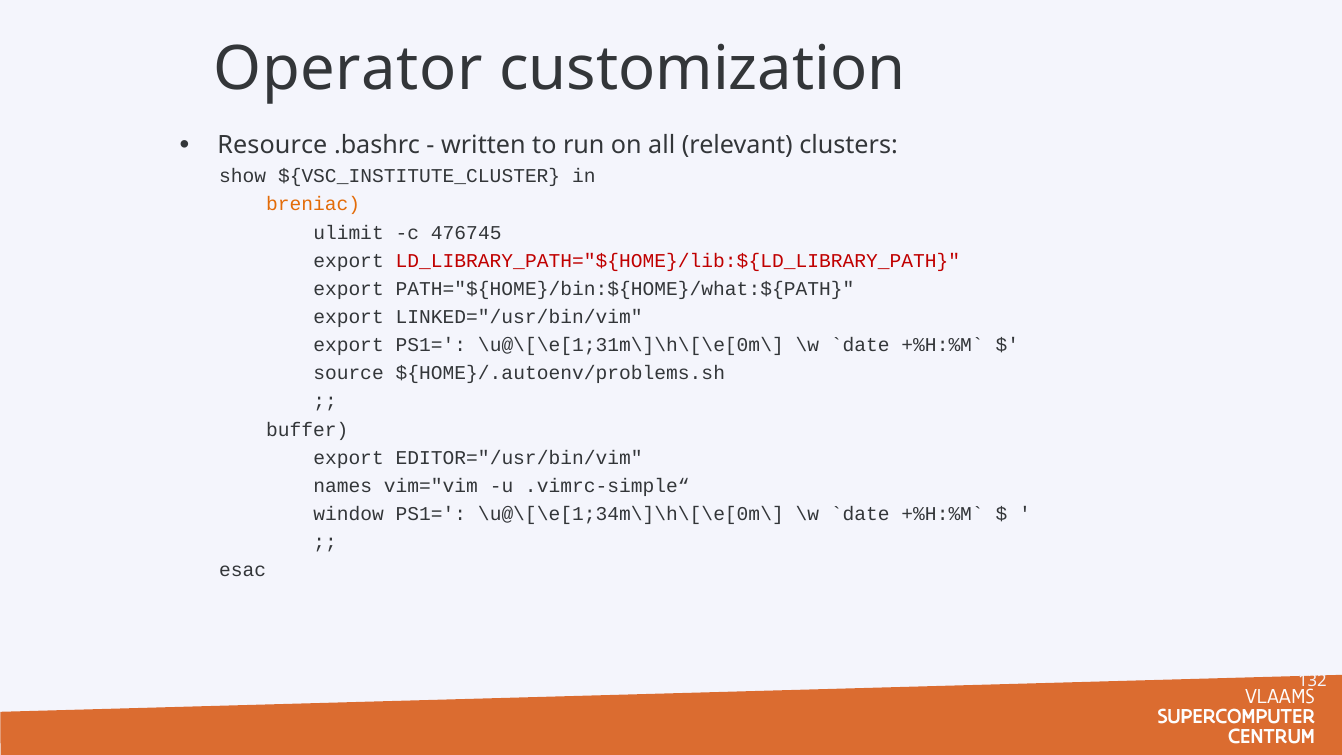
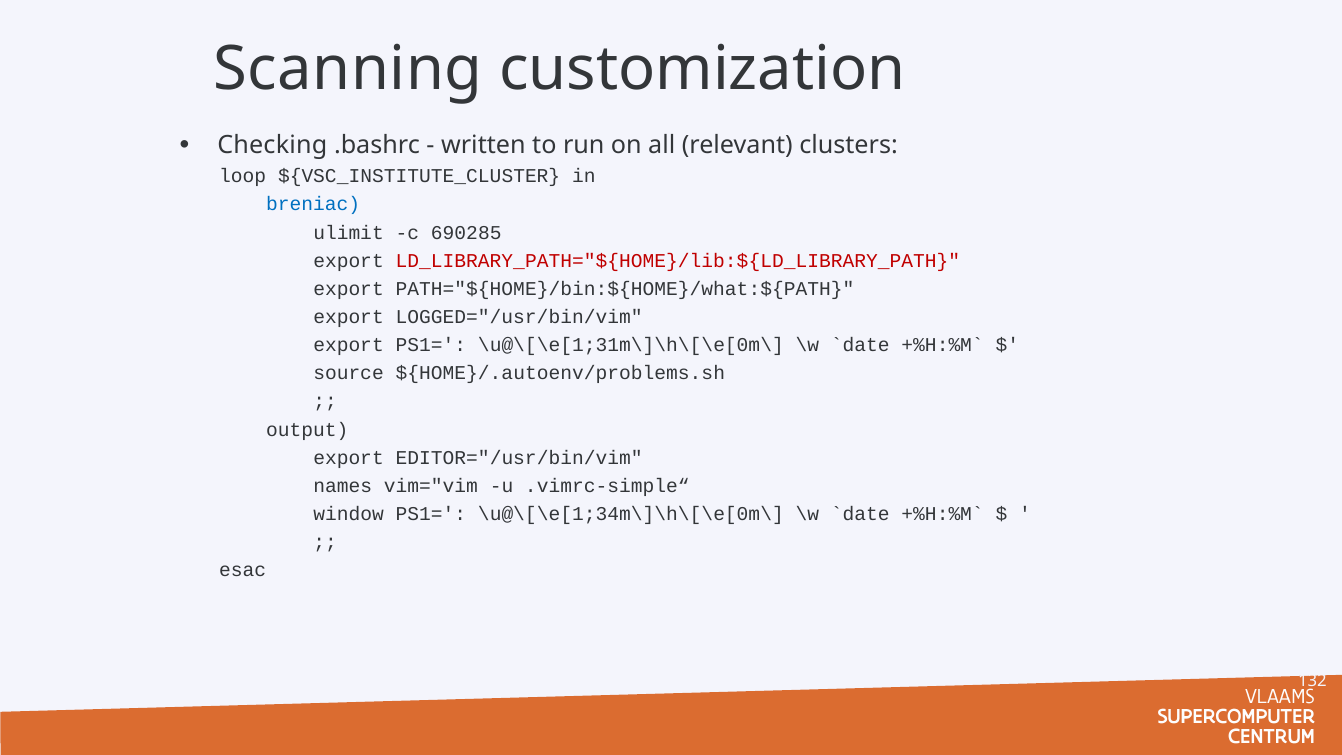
Operator: Operator -> Scanning
Resource: Resource -> Checking
show: show -> loop
breniac colour: orange -> blue
476745: 476745 -> 690285
LINKED="/usr/bin/vim: LINKED="/usr/bin/vim -> LOGGED="/usr/bin/vim
buffer: buffer -> output
